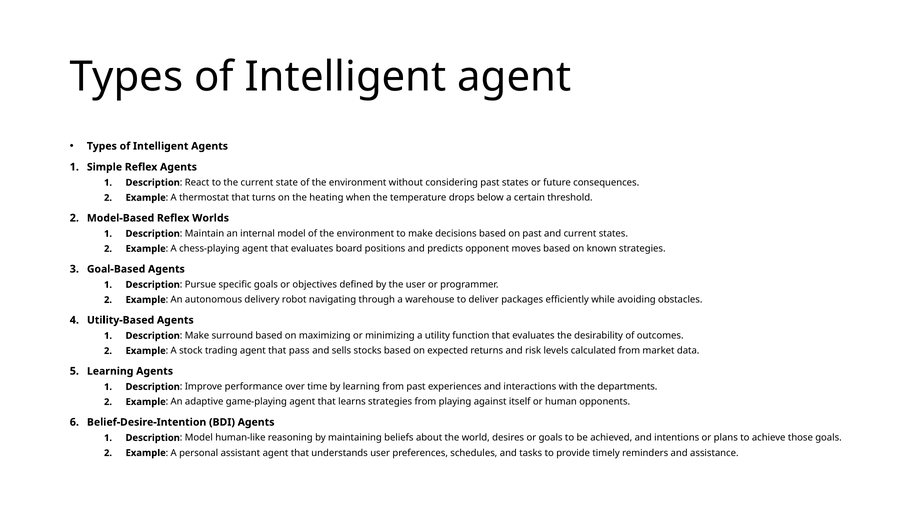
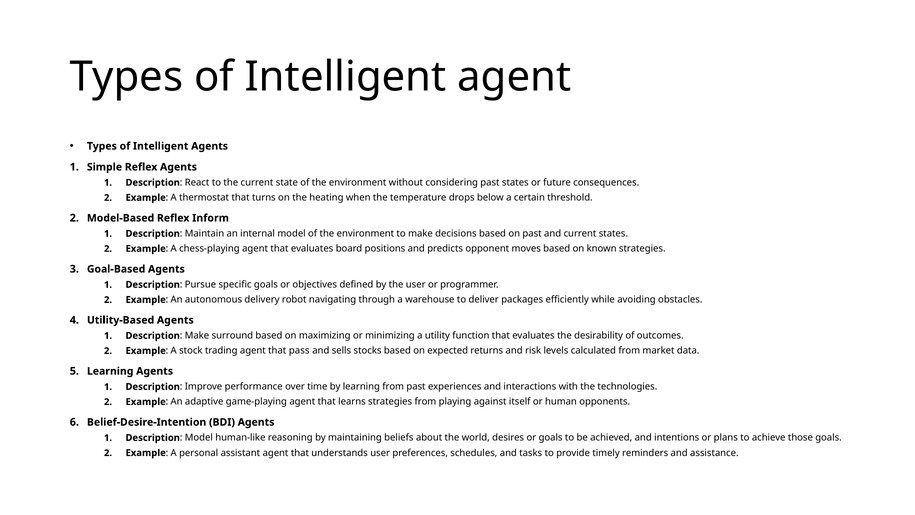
Worlds: Worlds -> Inform
departments: departments -> technologies
